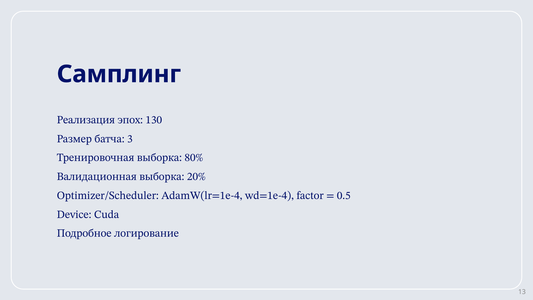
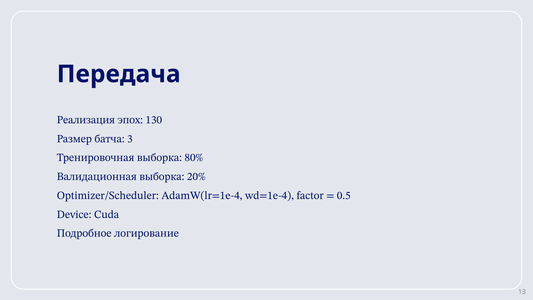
Самплинг: Самплинг -> Передача
